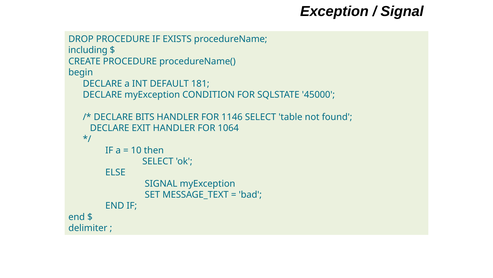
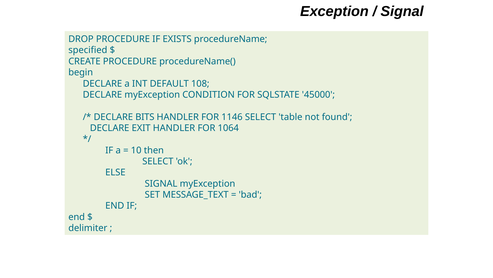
including: including -> specified
181: 181 -> 108
